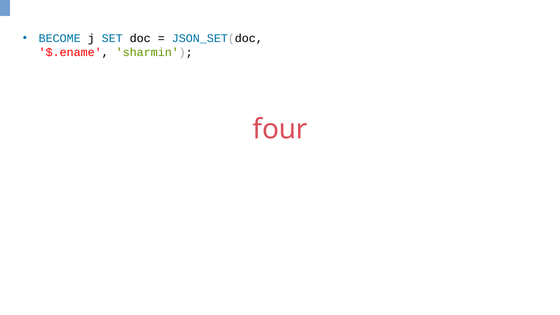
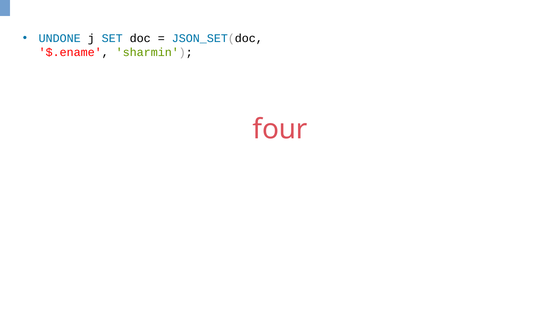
BECOME: BECOME -> UNDONE
